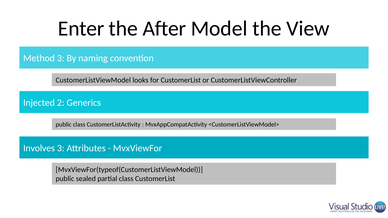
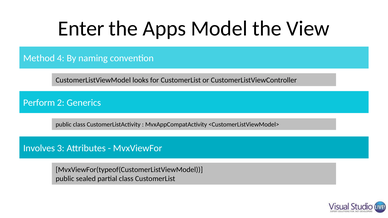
After: After -> Apps
Method 3: 3 -> 4
Injected: Injected -> Perform
